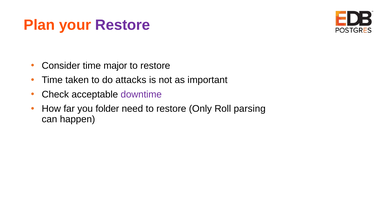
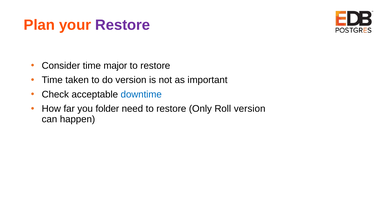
do attacks: attacks -> version
downtime colour: purple -> blue
Roll parsing: parsing -> version
